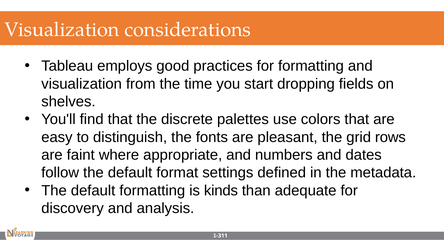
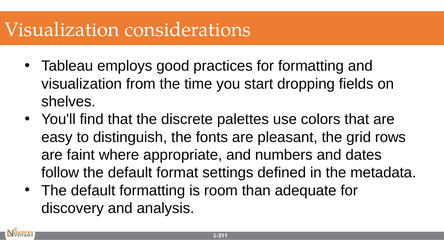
kinds: kinds -> room
